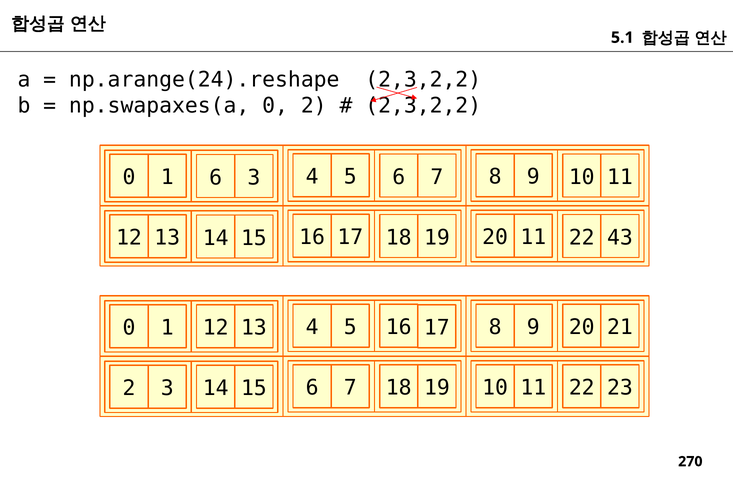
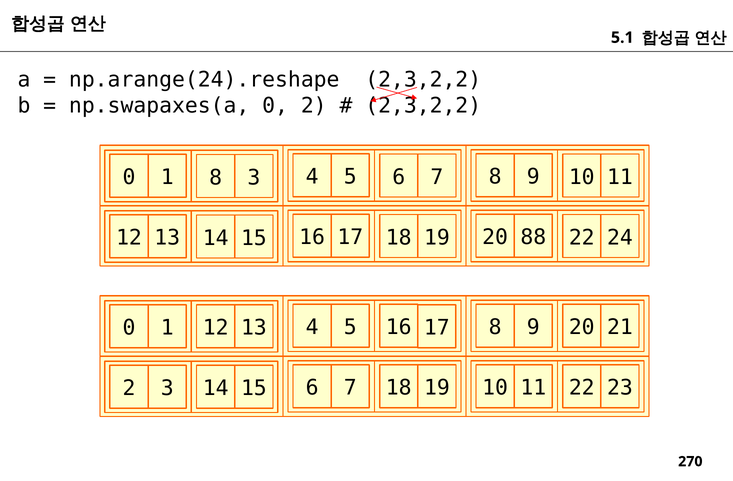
1 6: 6 -> 8
20 11: 11 -> 88
43: 43 -> 24
